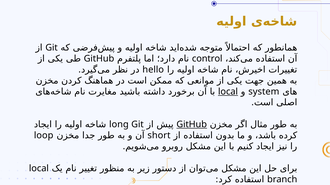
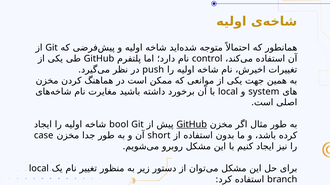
hello: hello -> push
local at (228, 92) underline: present -> none
long: long -> bool
loop: loop -> case
